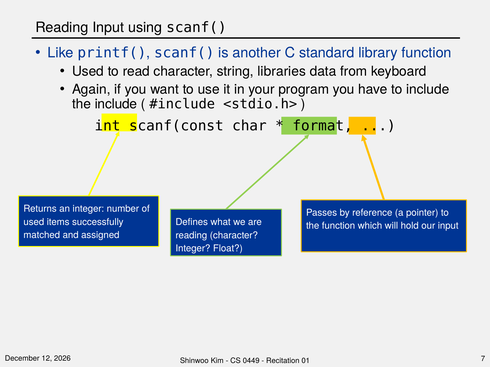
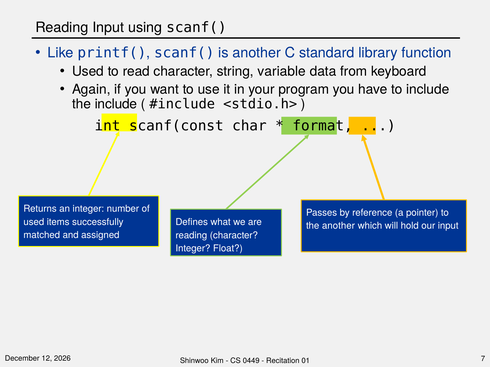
libraries: libraries -> variable
the function: function -> another
